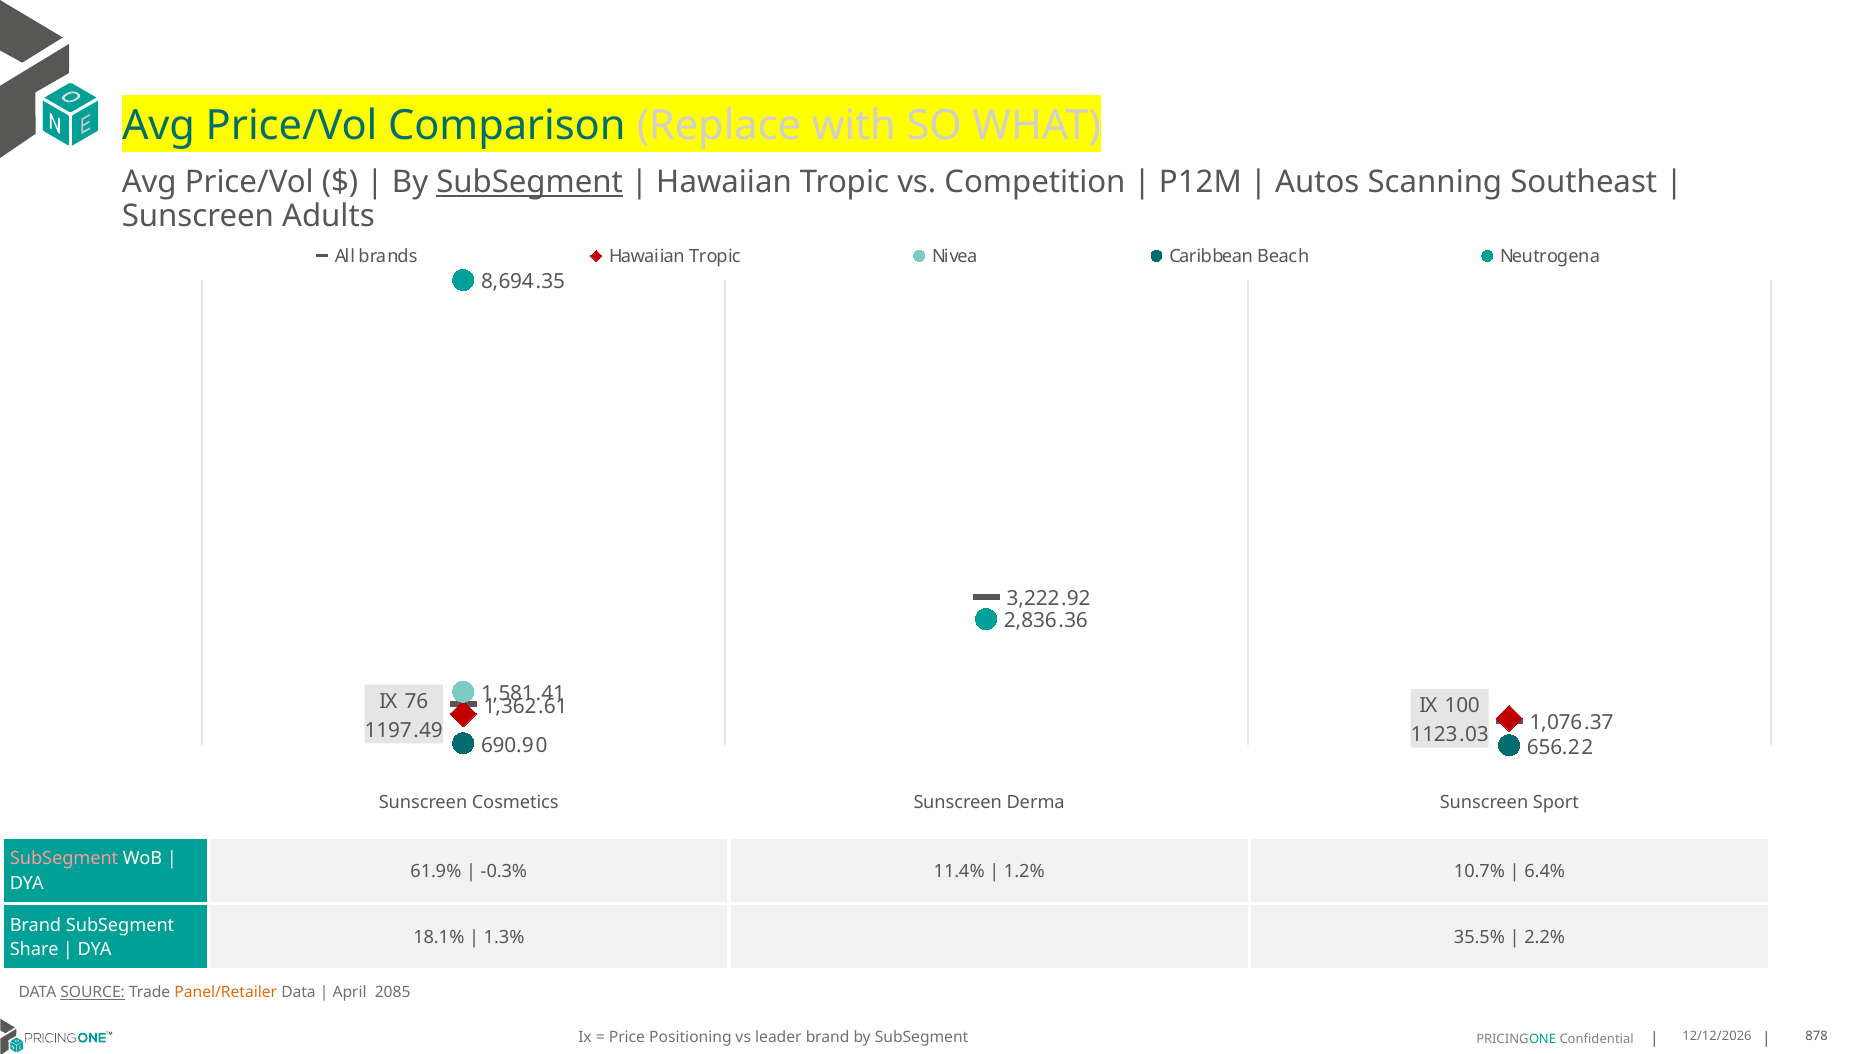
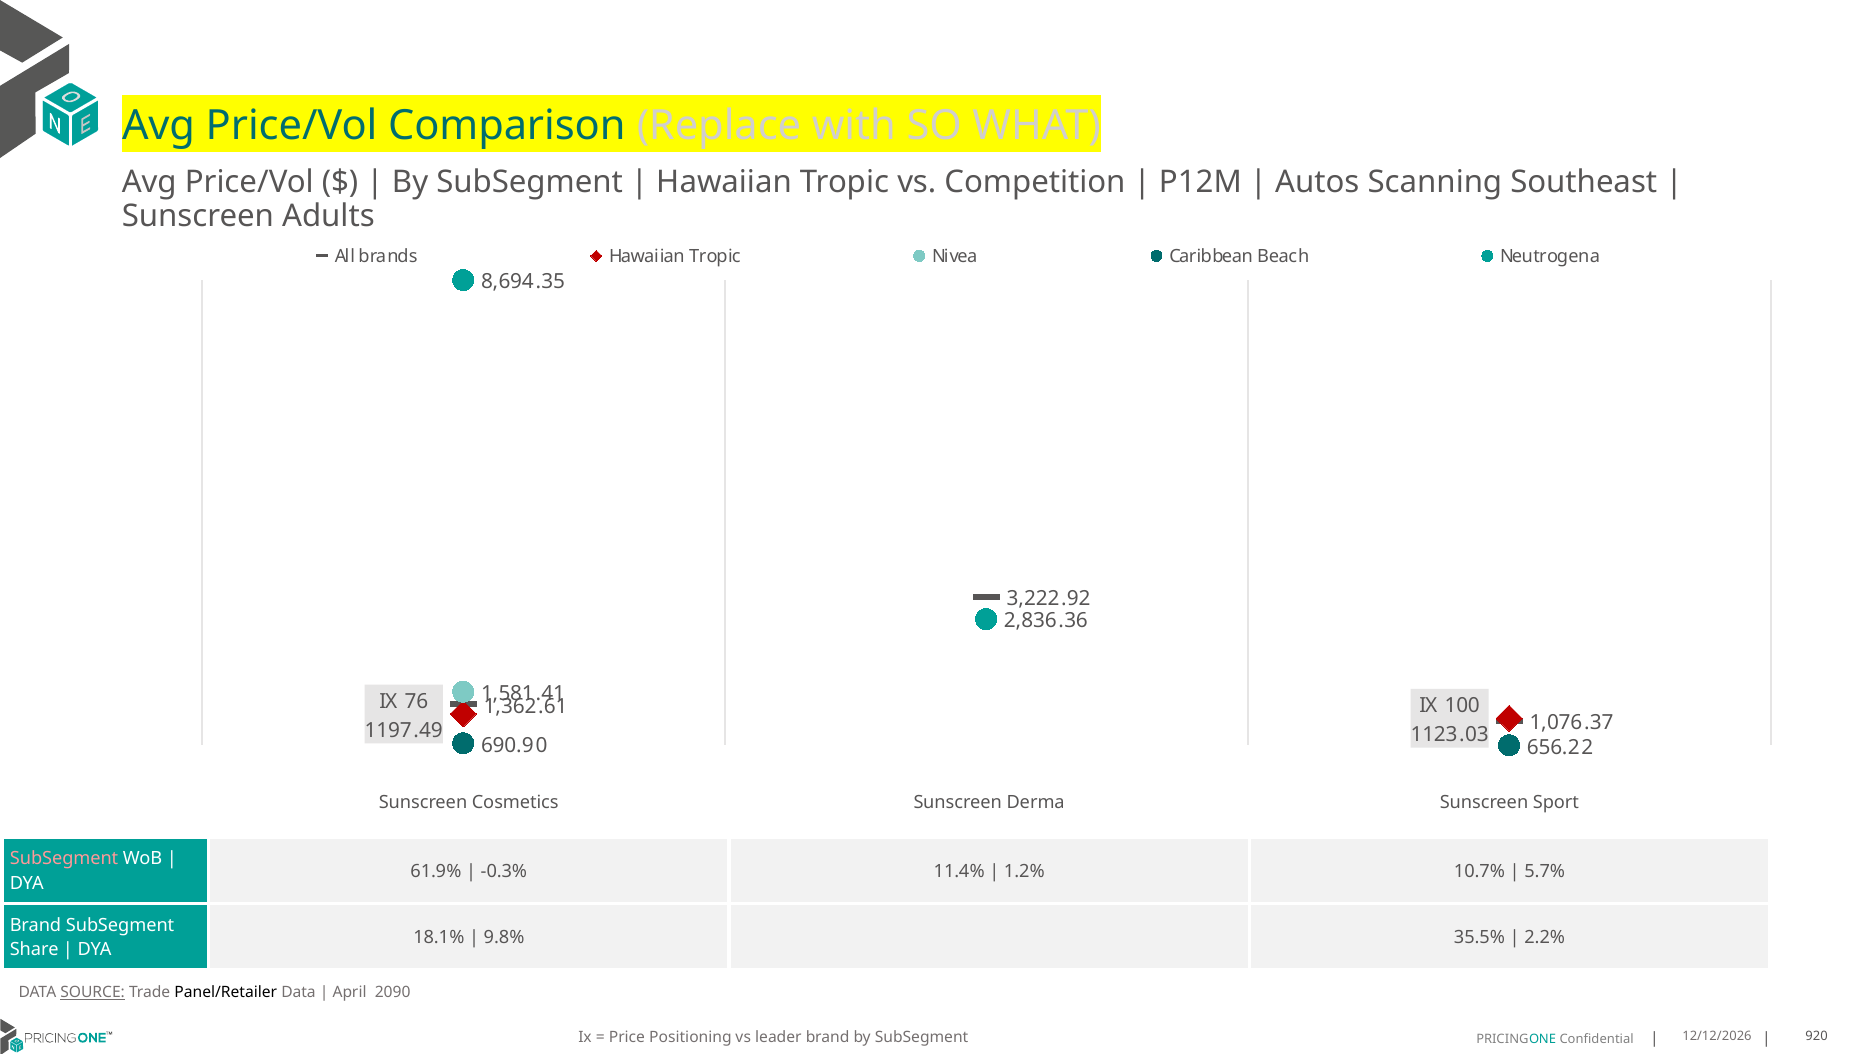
SubSegment at (530, 183) underline: present -> none
6.4%: 6.4% -> 5.7%
1.3%: 1.3% -> 9.8%
Panel/Retailer colour: orange -> black
2085: 2085 -> 2090
878: 878 -> 920
